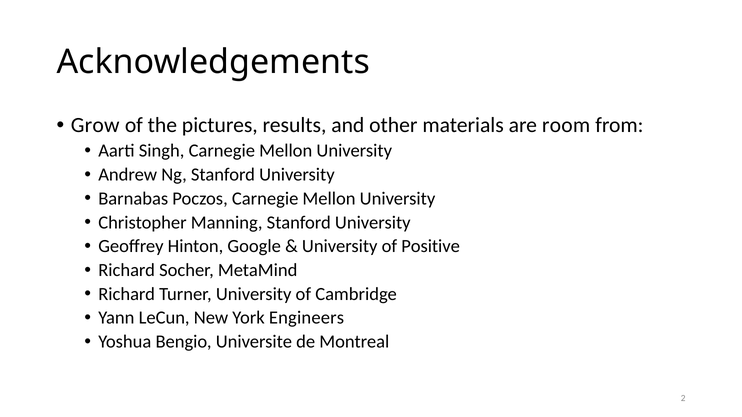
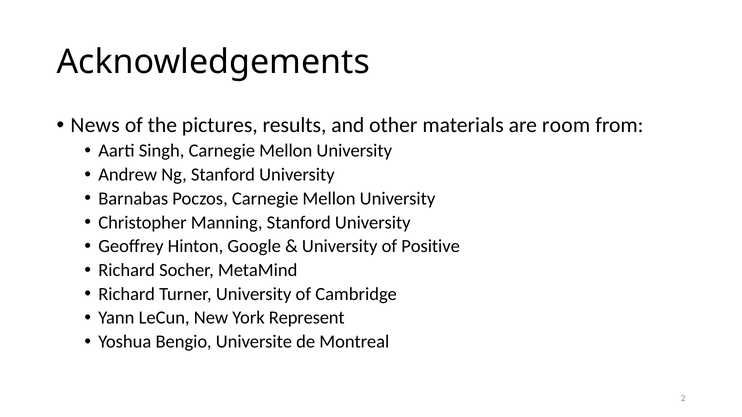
Grow: Grow -> News
Engineers: Engineers -> Represent
